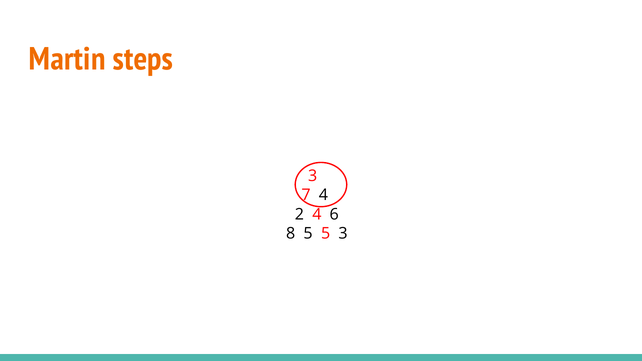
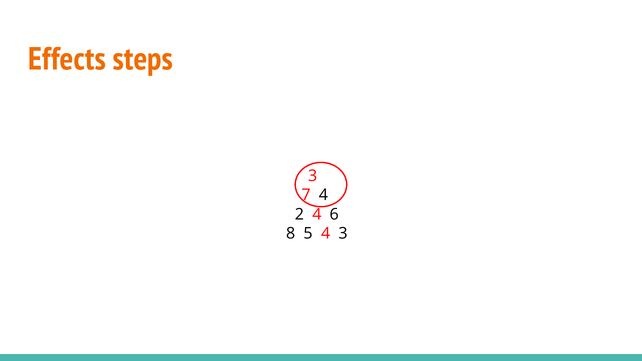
Martin: Martin -> Effects
5 5: 5 -> 4
